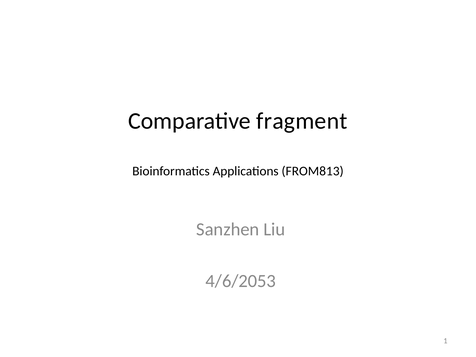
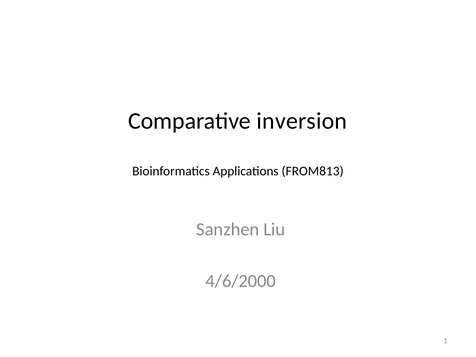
fragment: fragment -> inversion
4/6/2053: 4/6/2053 -> 4/6/2000
